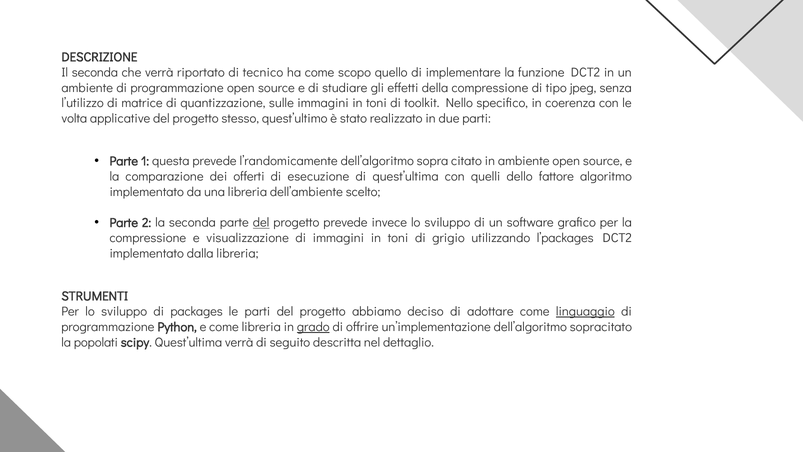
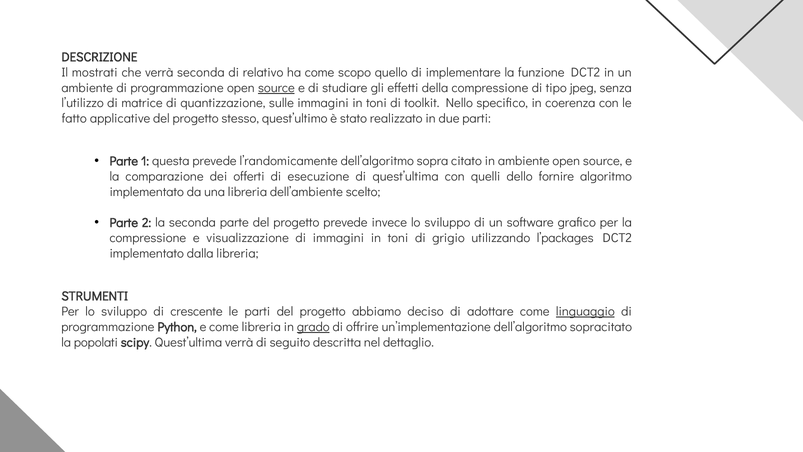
Il seconda: seconda -> mostrati
verrà riportato: riportato -> seconda
tecnico: tecnico -> relativo
source at (276, 88) underline: none -> present
volta: volta -> fatto
fattore: fattore -> fornire
del at (261, 223) underline: present -> none
packages: packages -> crescente
